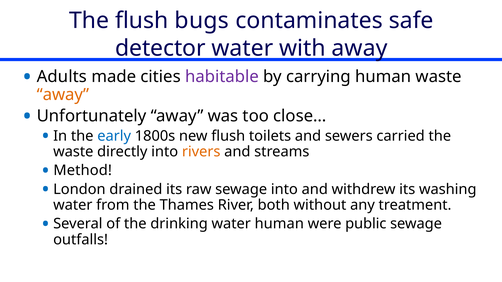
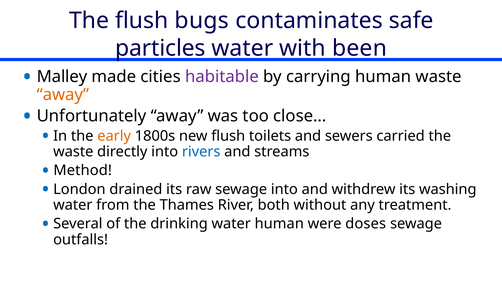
detector: detector -> particles
with away: away -> been
Adults: Adults -> Malley
early colour: blue -> orange
rivers colour: orange -> blue
public: public -> doses
